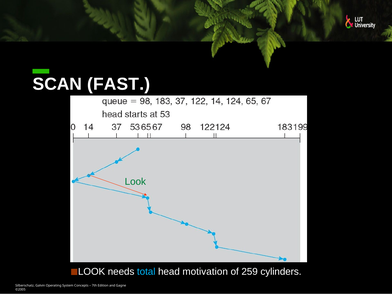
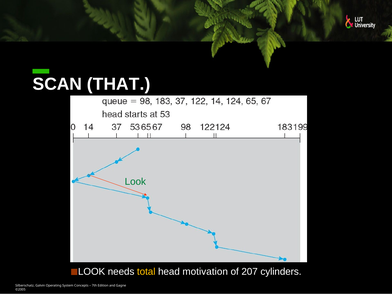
FAST: FAST -> THAT
total colour: light blue -> yellow
259: 259 -> 207
